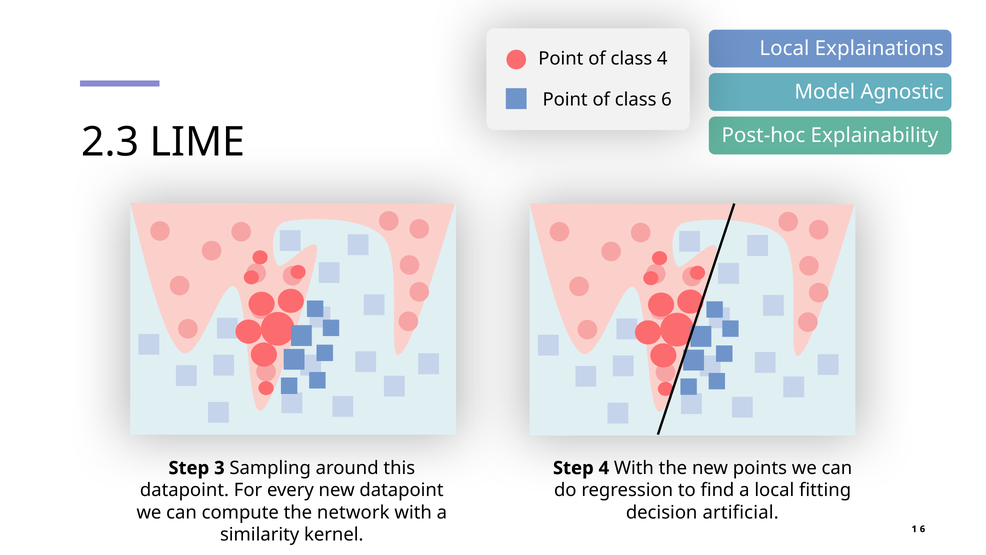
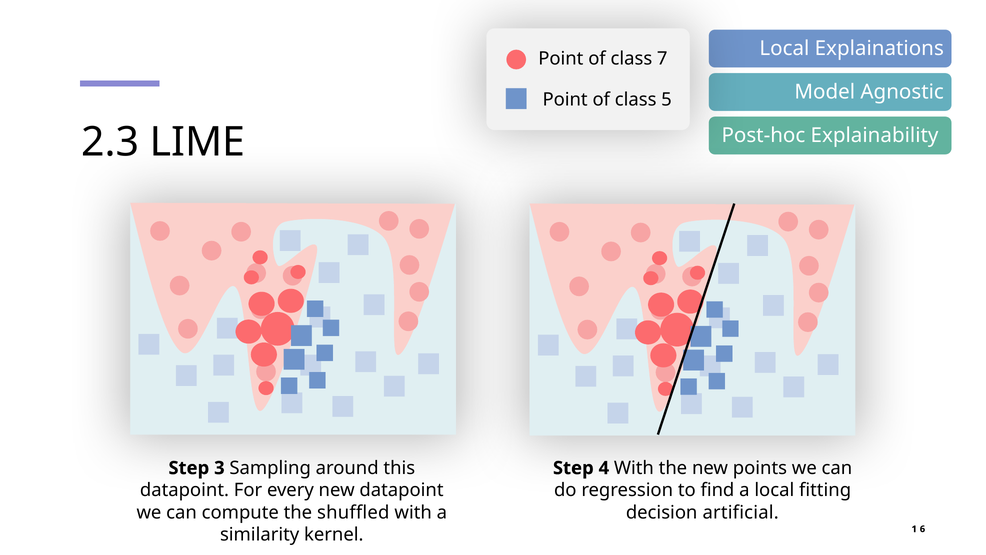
class 4: 4 -> 7
class 6: 6 -> 5
network: network -> shuffled
